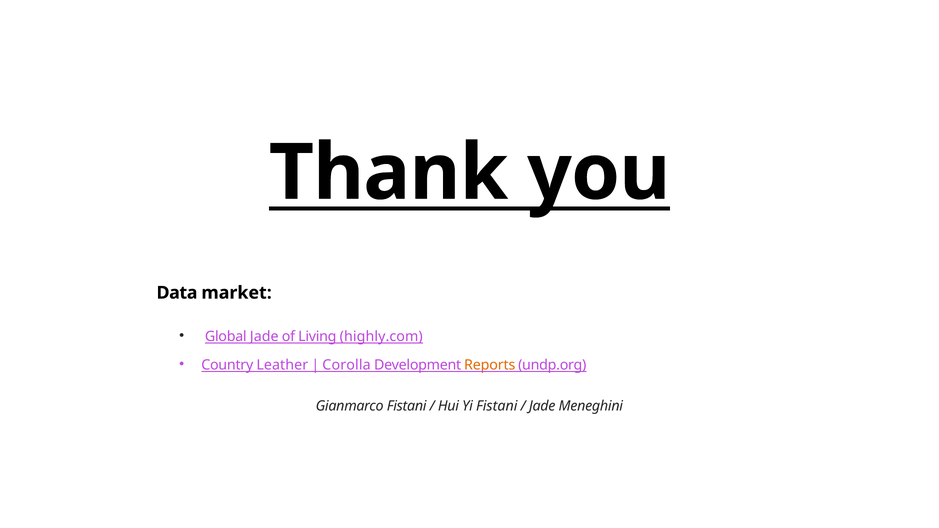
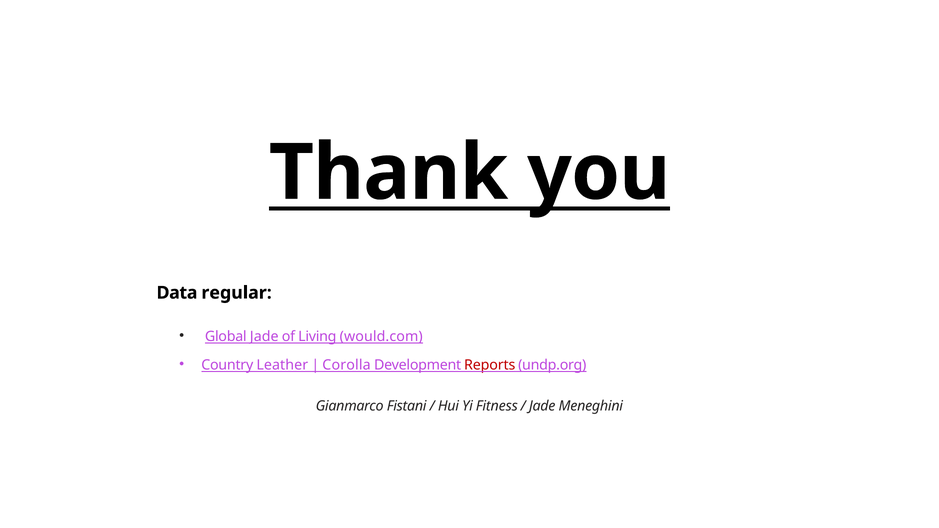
market: market -> regular
highly.com: highly.com -> would.com
Reports colour: orange -> red
Yi Fistani: Fistani -> Fitness
